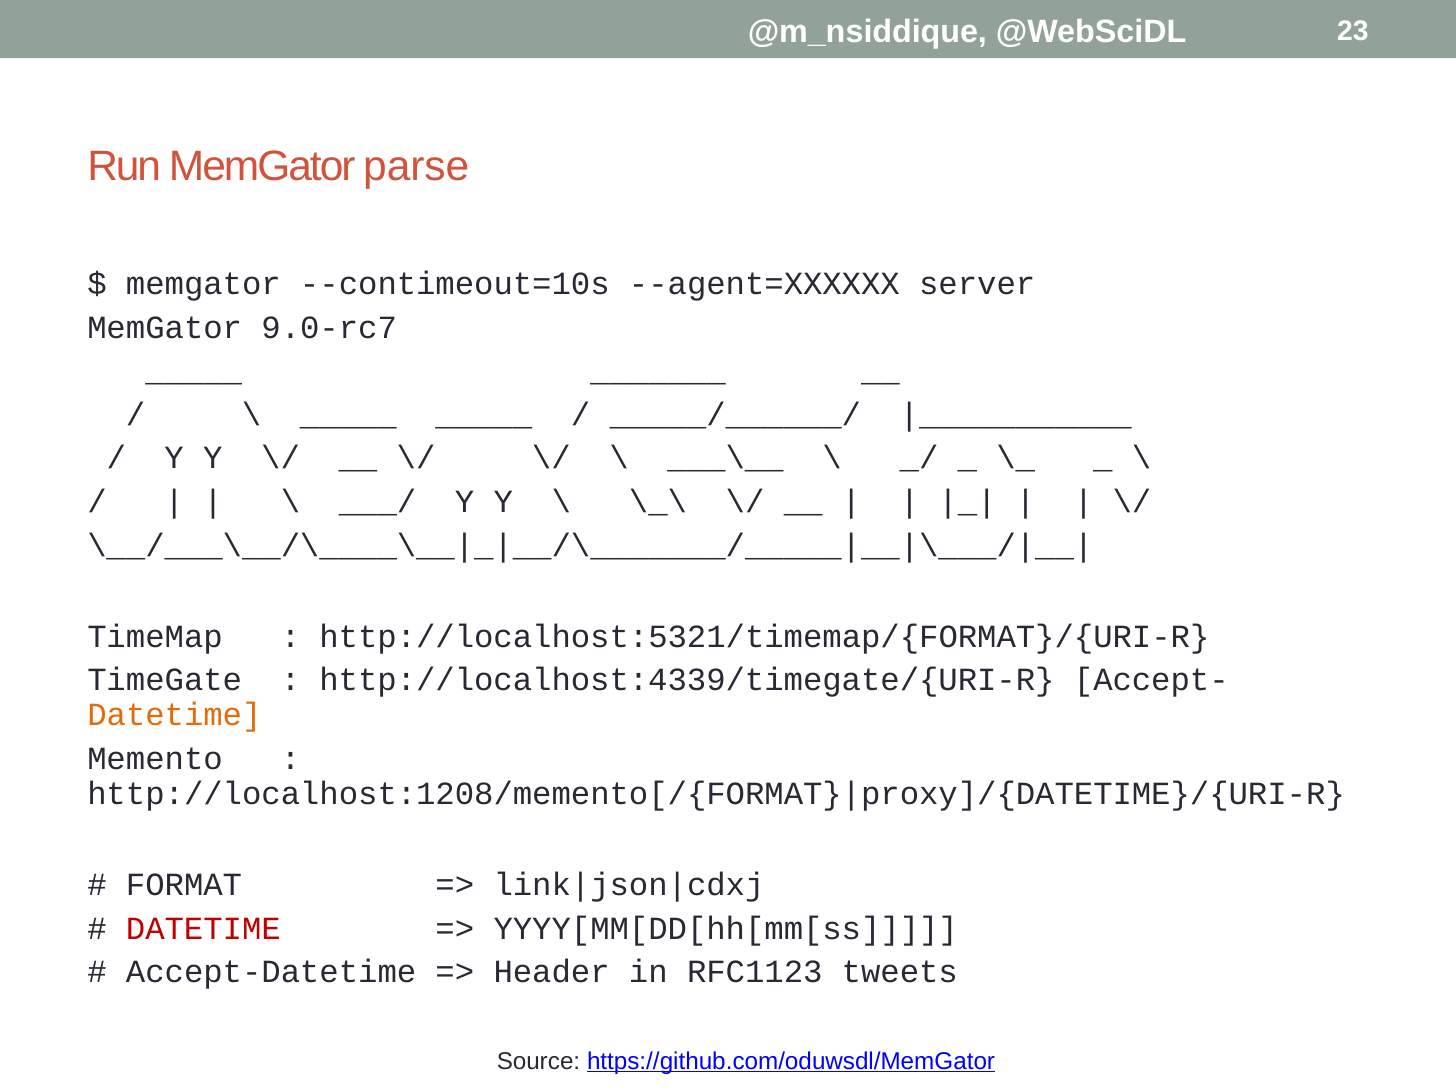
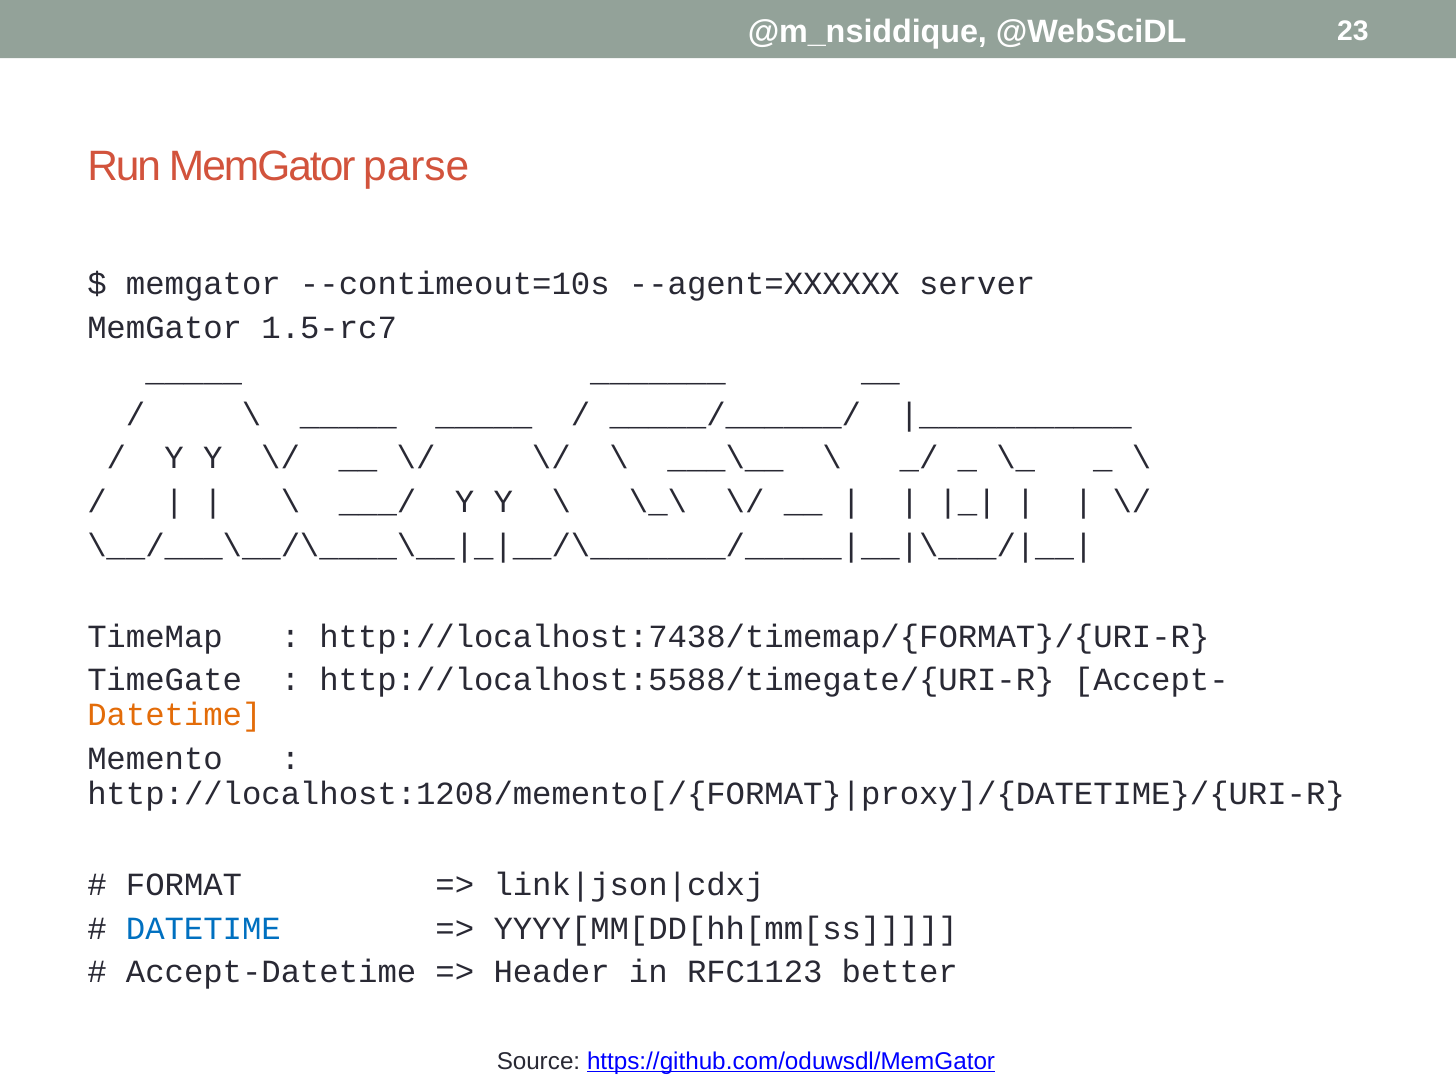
9.0-rc7: 9.0-rc7 -> 1.5-rc7
http://localhost:5321/timemap/{FORMAT}/{URI-R: http://localhost:5321/timemap/{FORMAT}/{URI-R -> http://localhost:7438/timemap/{FORMAT}/{URI-R
http://localhost:4339/timegate/{URI-R: http://localhost:4339/timegate/{URI-R -> http://localhost:5588/timegate/{URI-R
DATETIME at (203, 928) colour: red -> blue
tweets: tweets -> better
